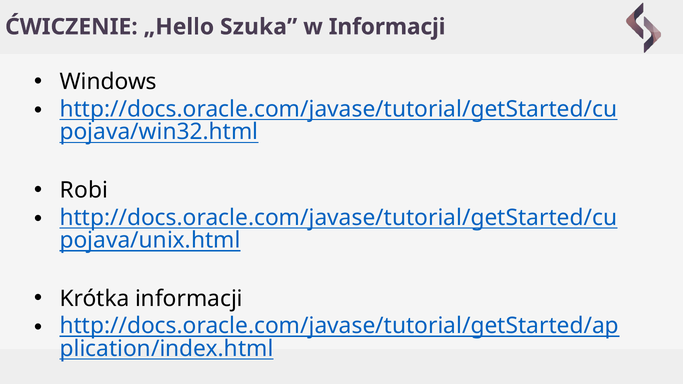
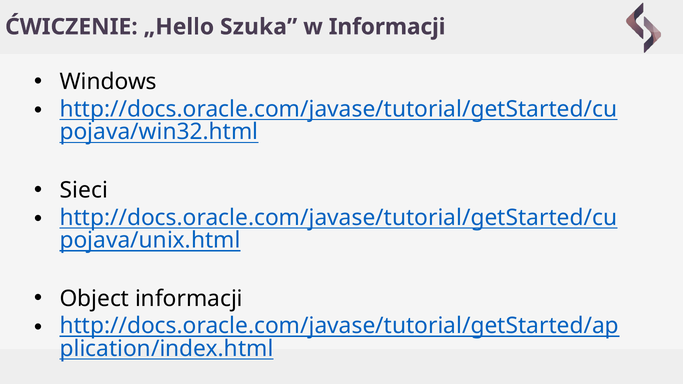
Robi: Robi -> Sieci
Krótka: Krótka -> Object
